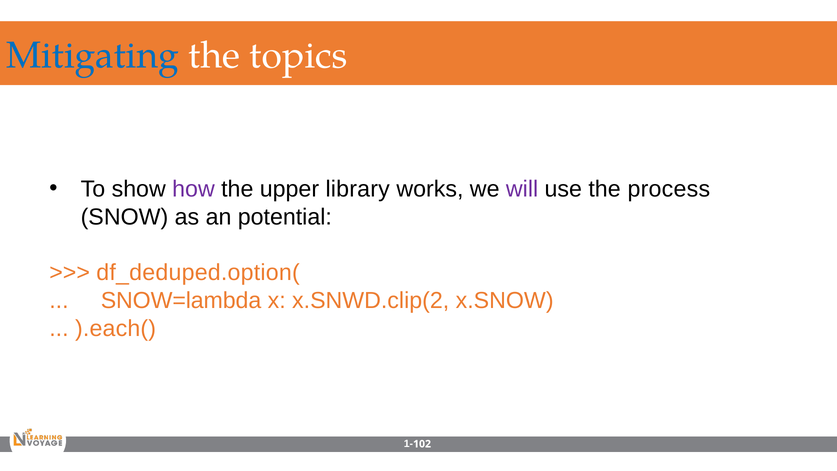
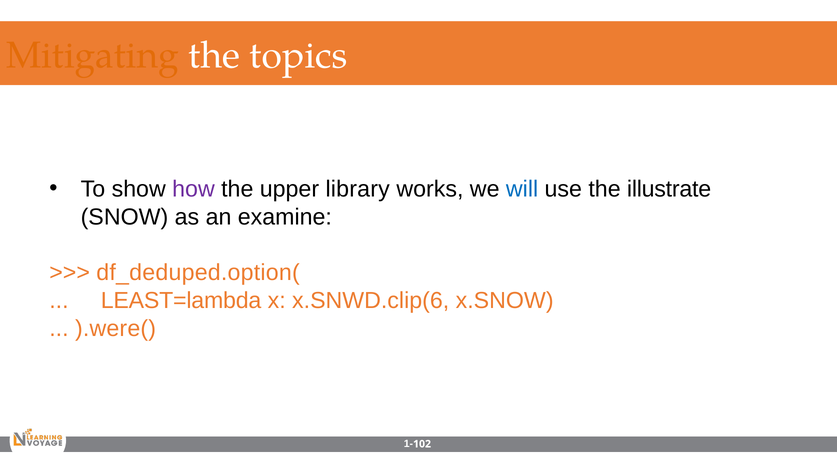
Mitigating colour: blue -> orange
will colour: purple -> blue
process: process -> illustrate
potential: potential -> examine
SNOW=lambda: SNOW=lambda -> LEAST=lambda
x.SNWD.clip(2: x.SNWD.clip(2 -> x.SNWD.clip(6
).each(: ).each( -> ).were(
